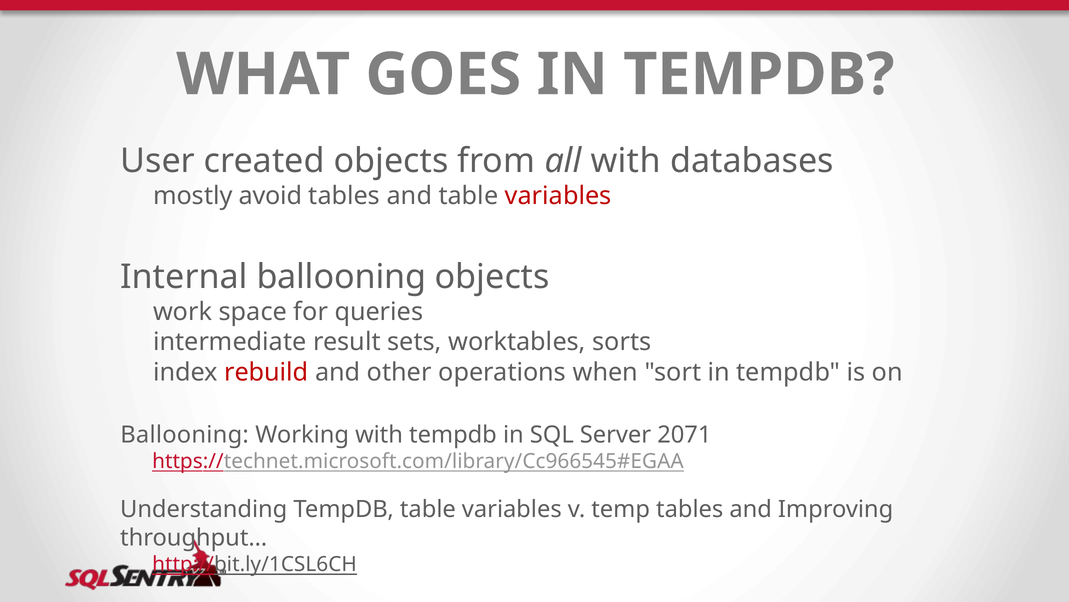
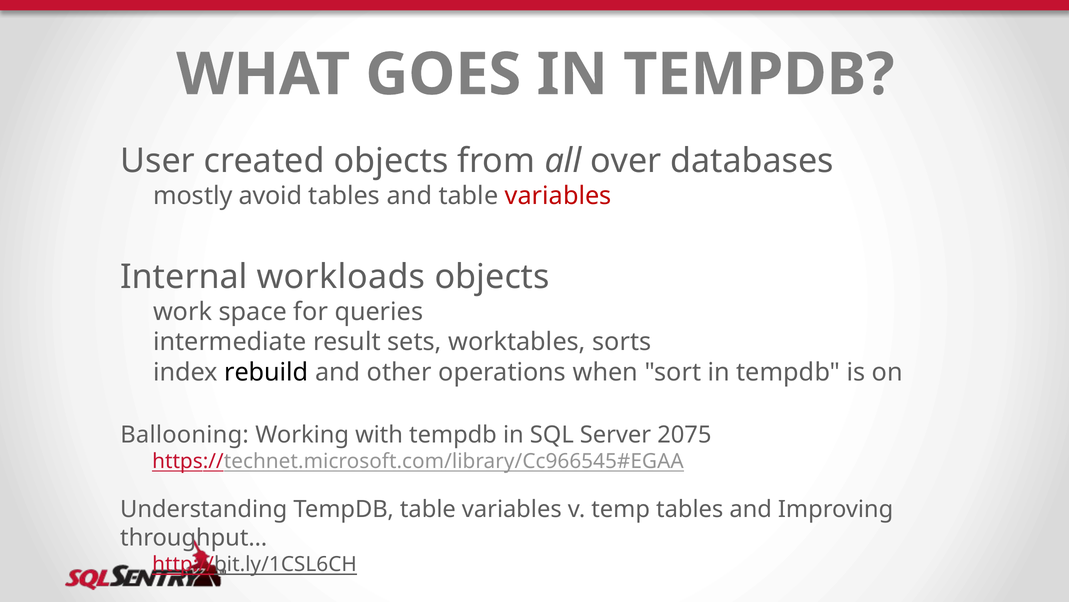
all with: with -> over
Internal ballooning: ballooning -> workloads
rebuild colour: red -> black
2071: 2071 -> 2075
